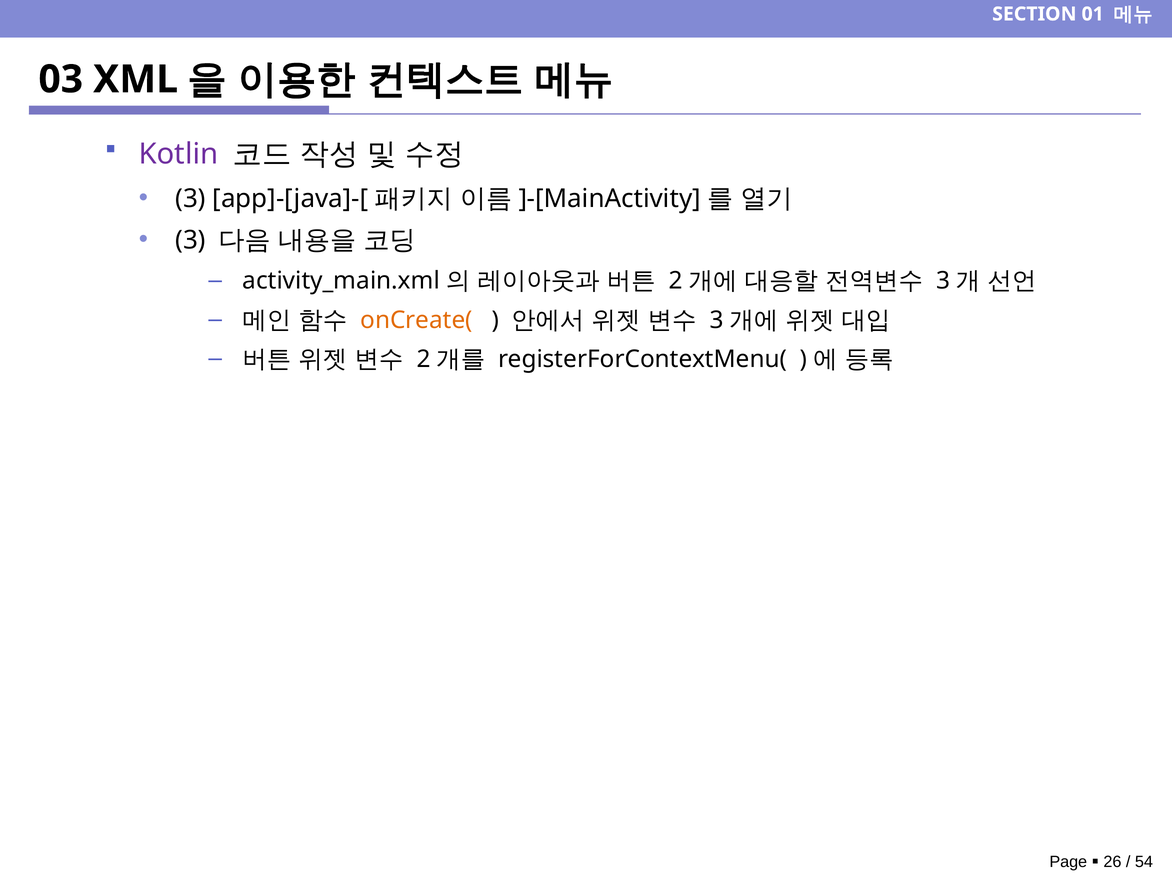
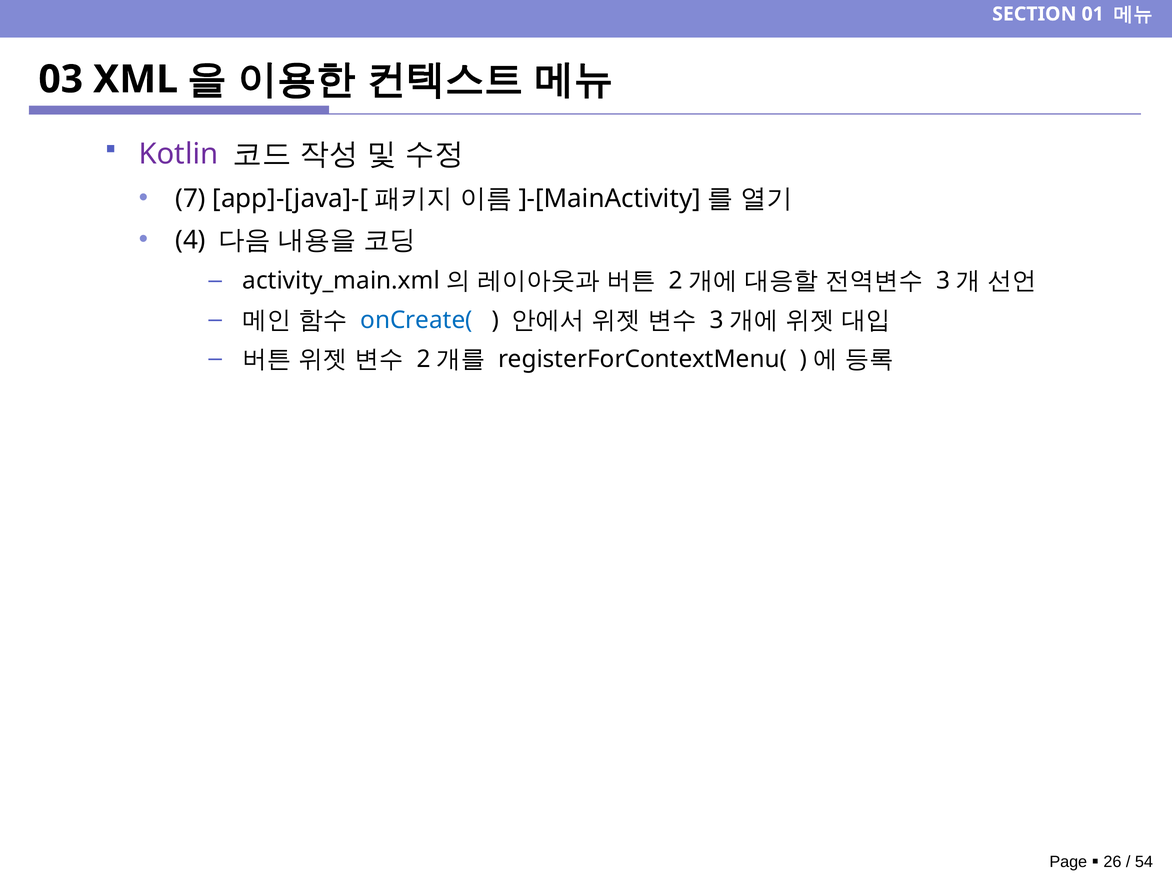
3 at (191, 199): 3 -> 7
3 at (191, 240): 3 -> 4
onCreate( colour: orange -> blue
